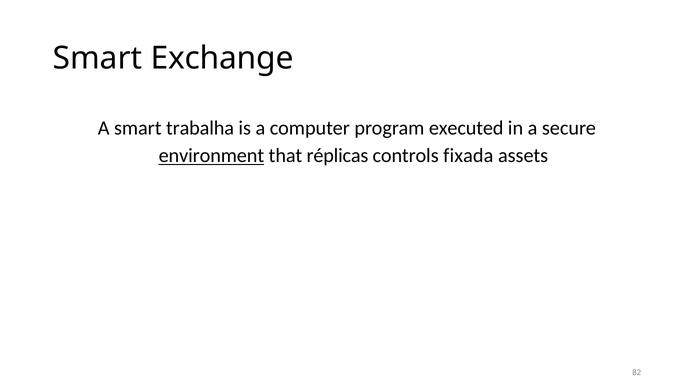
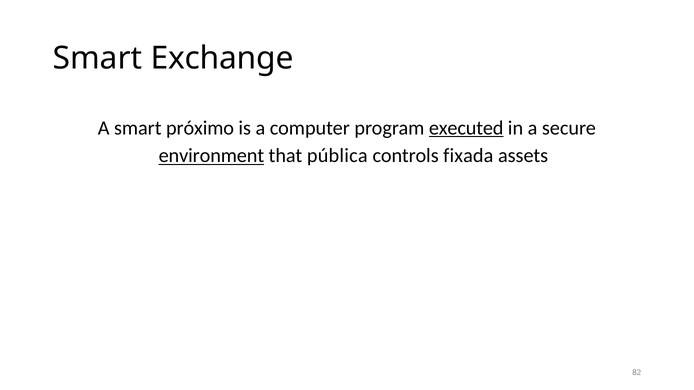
trabalha: trabalha -> próximo
executed underline: none -> present
réplicas: réplicas -> pública
